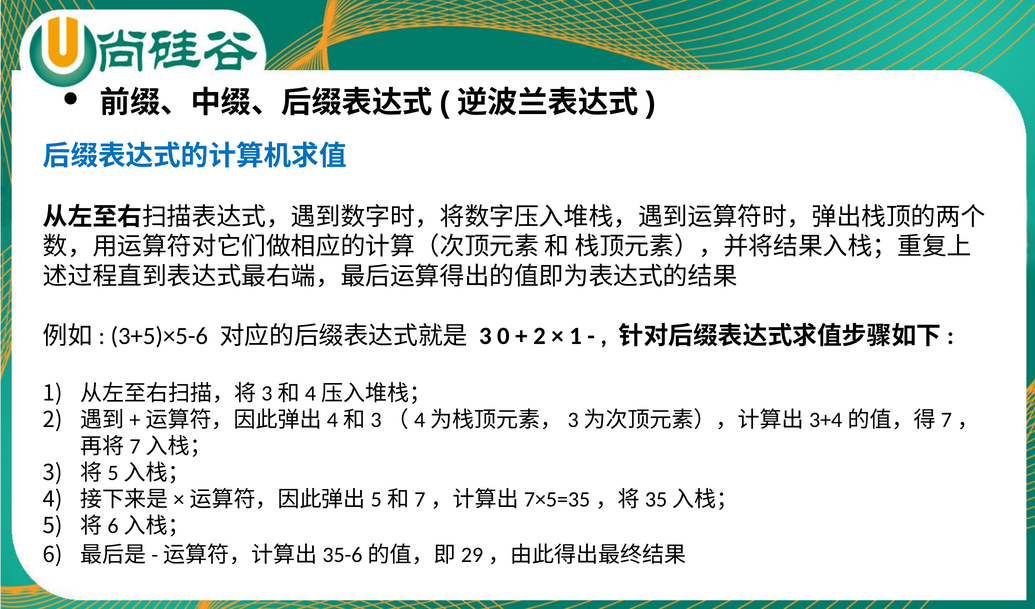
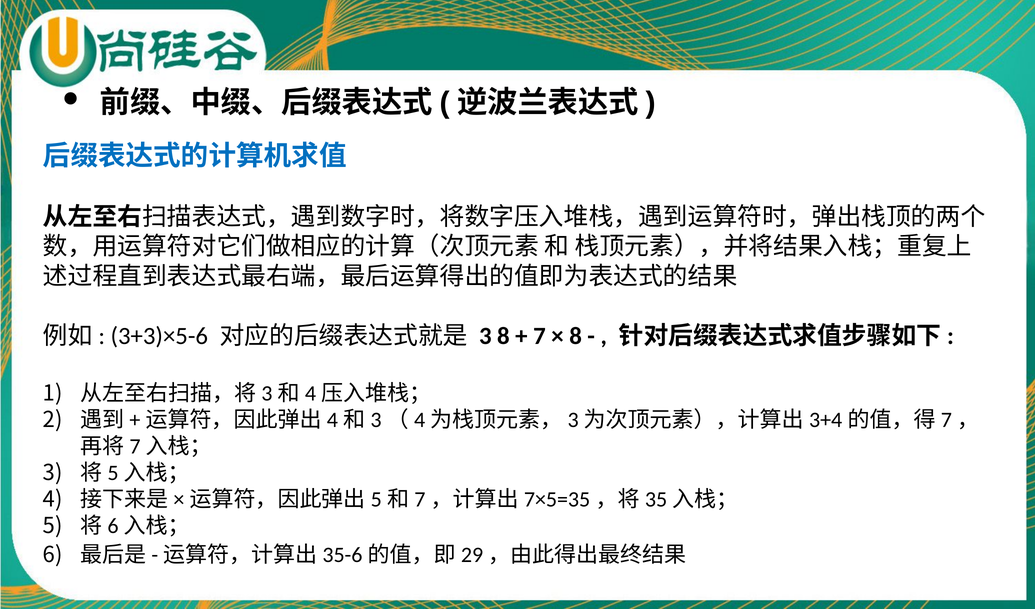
3+5)×5-6: 3+5)×5-6 -> 3+3)×5-6
3 0: 0 -> 8
2 at (539, 336): 2 -> 7
1 at (576, 336): 1 -> 8
